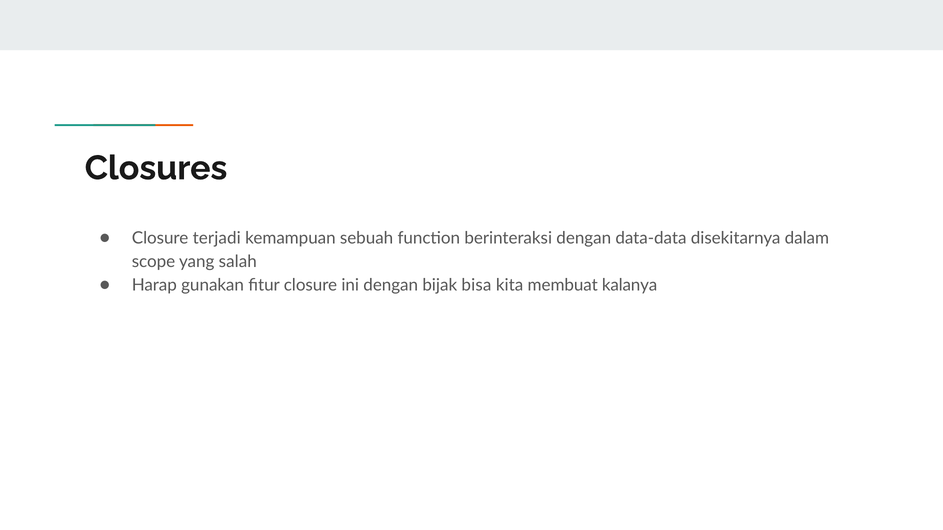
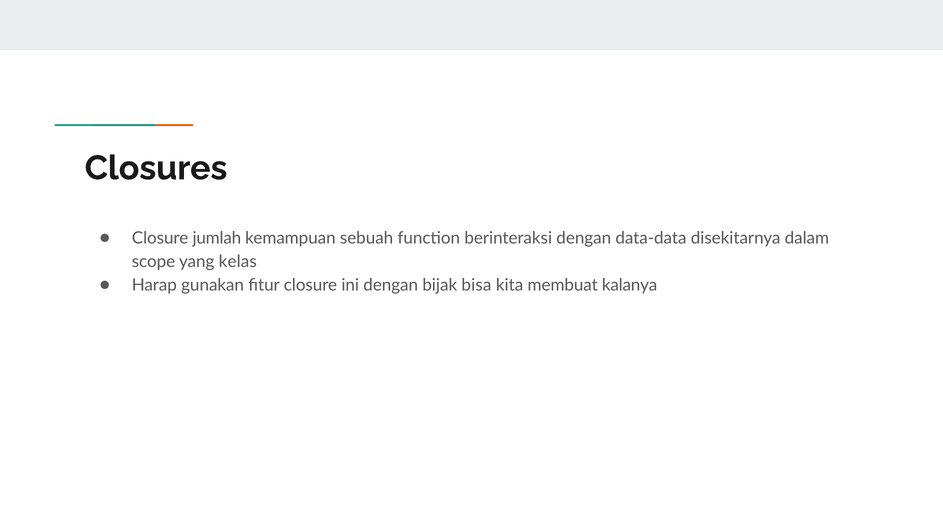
terjadi: terjadi -> jumlah
salah: salah -> kelas
